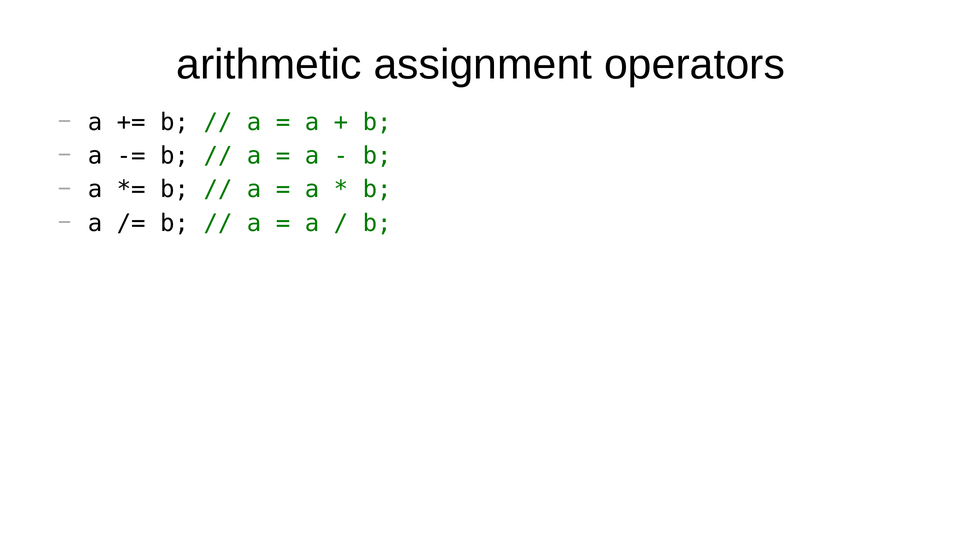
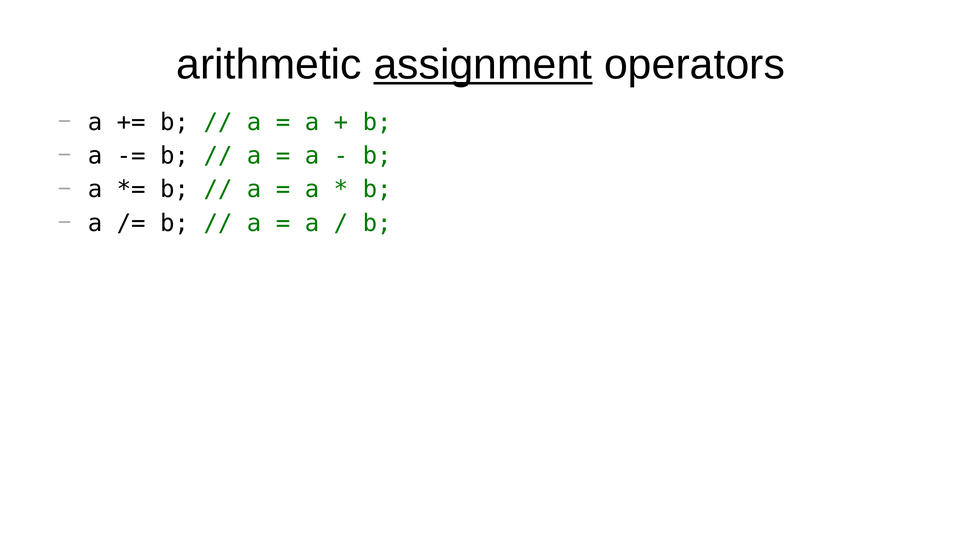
assignment underline: none -> present
